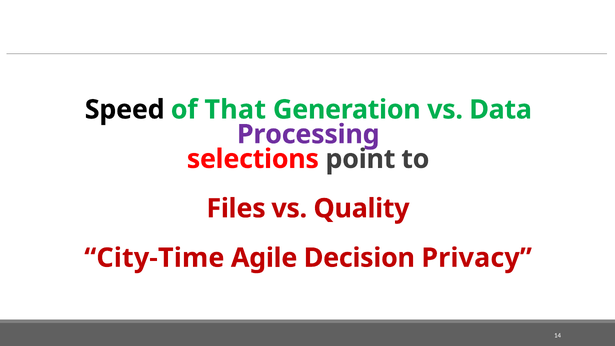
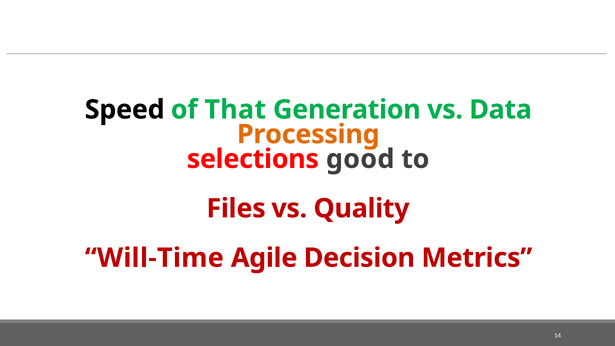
Processing colour: purple -> orange
point: point -> good
City-Time: City-Time -> Will-Time
Privacy: Privacy -> Metrics
